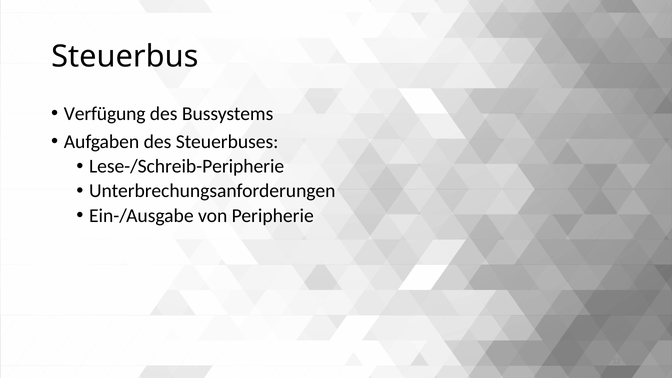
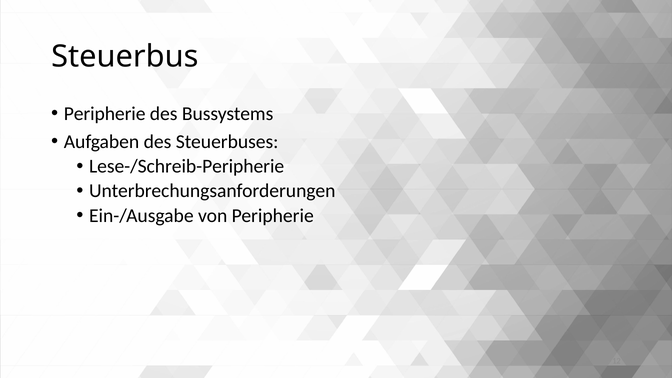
Verfügung at (105, 114): Verfügung -> Peripherie
